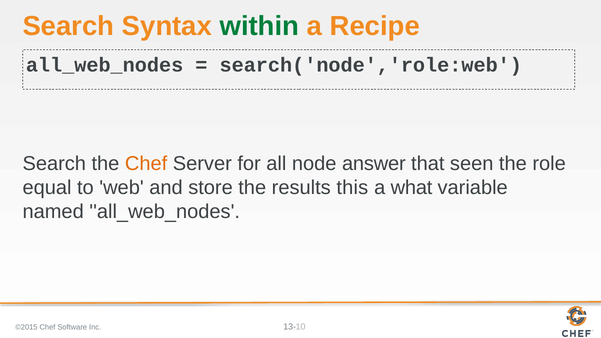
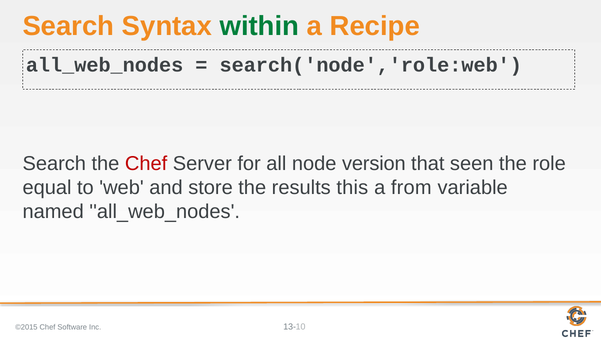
Chef at (146, 164) colour: orange -> red
answer: answer -> version
what: what -> from
